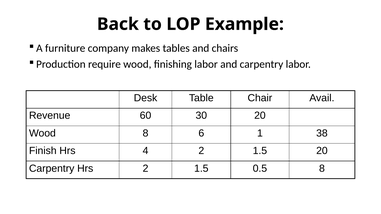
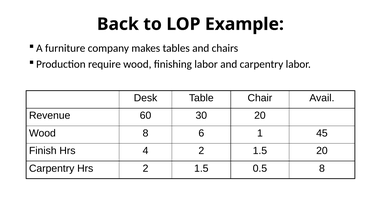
38: 38 -> 45
